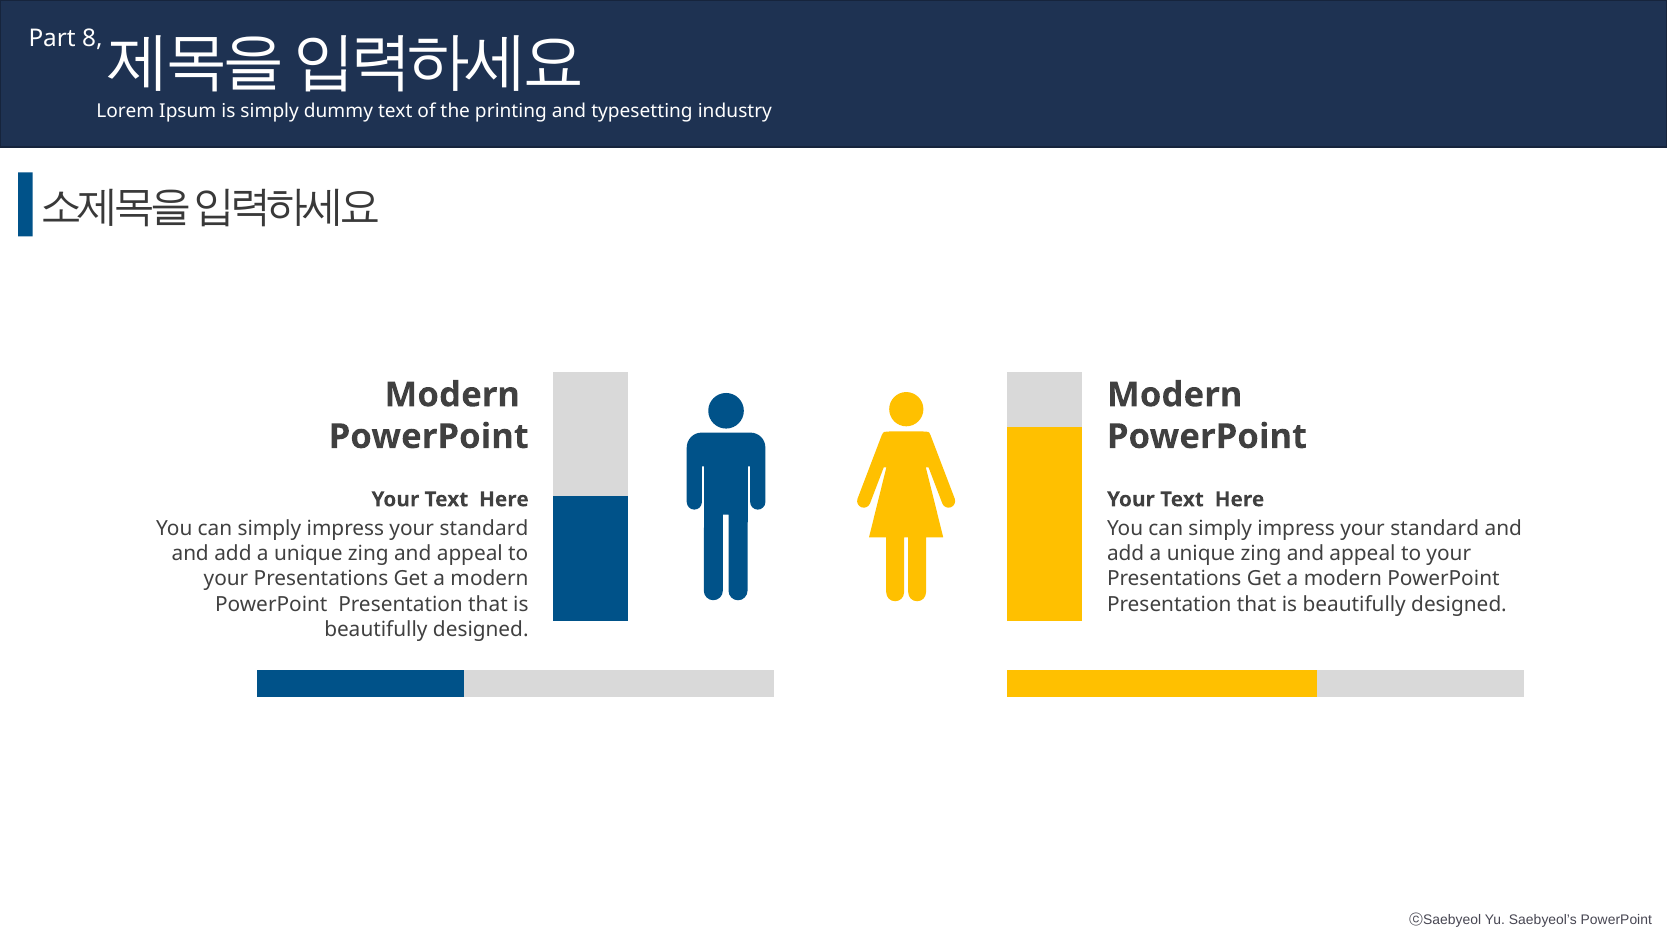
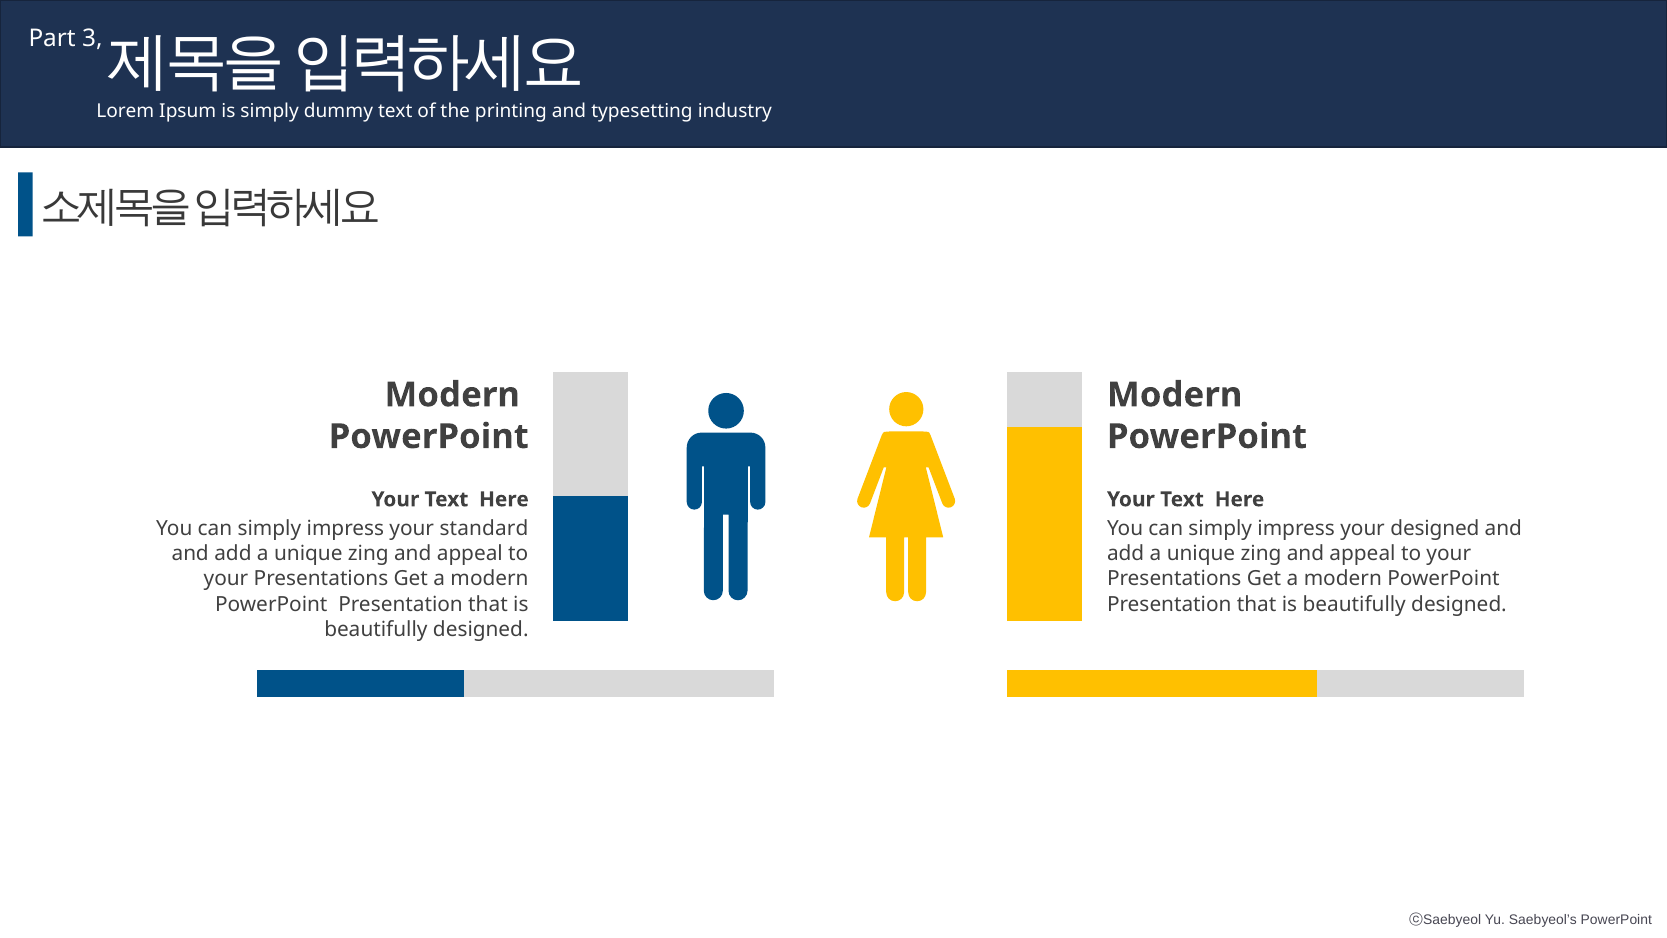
8: 8 -> 3
standard at (1435, 529): standard -> designed
